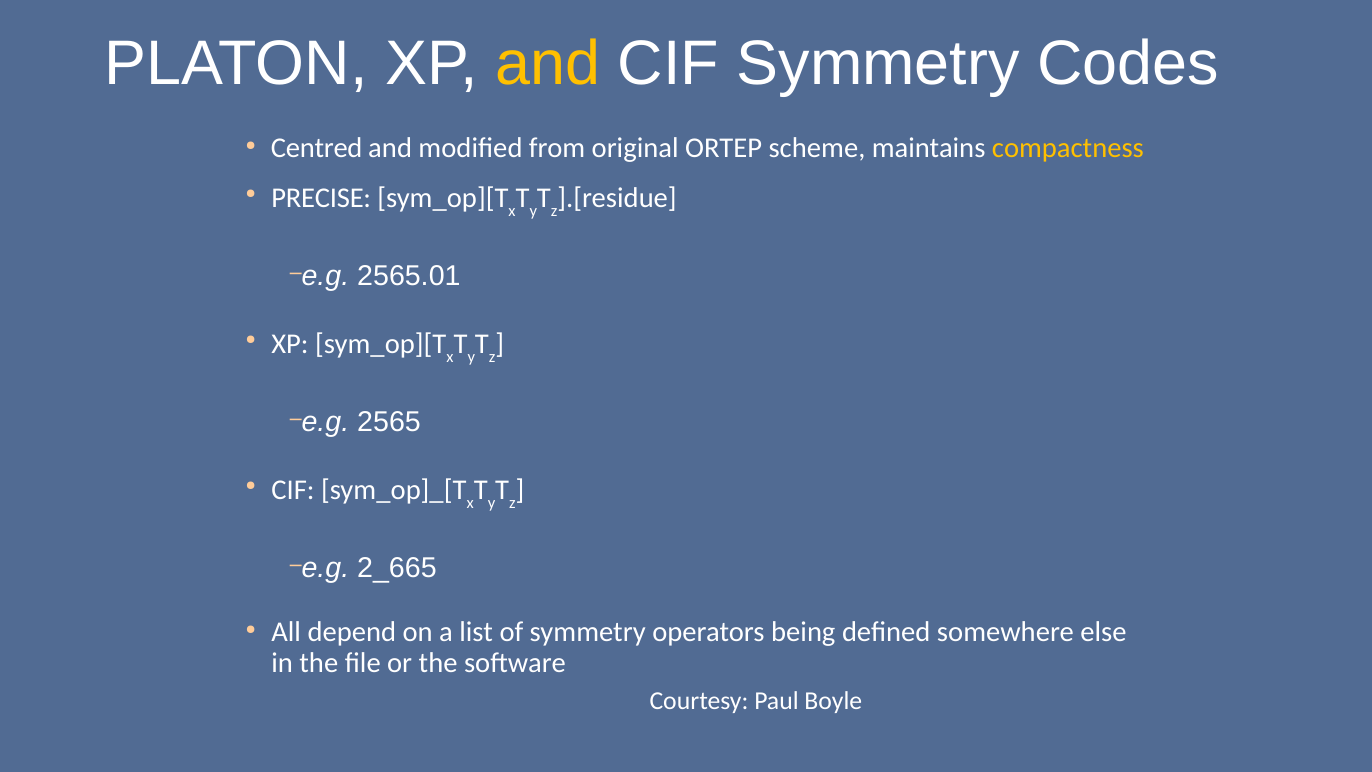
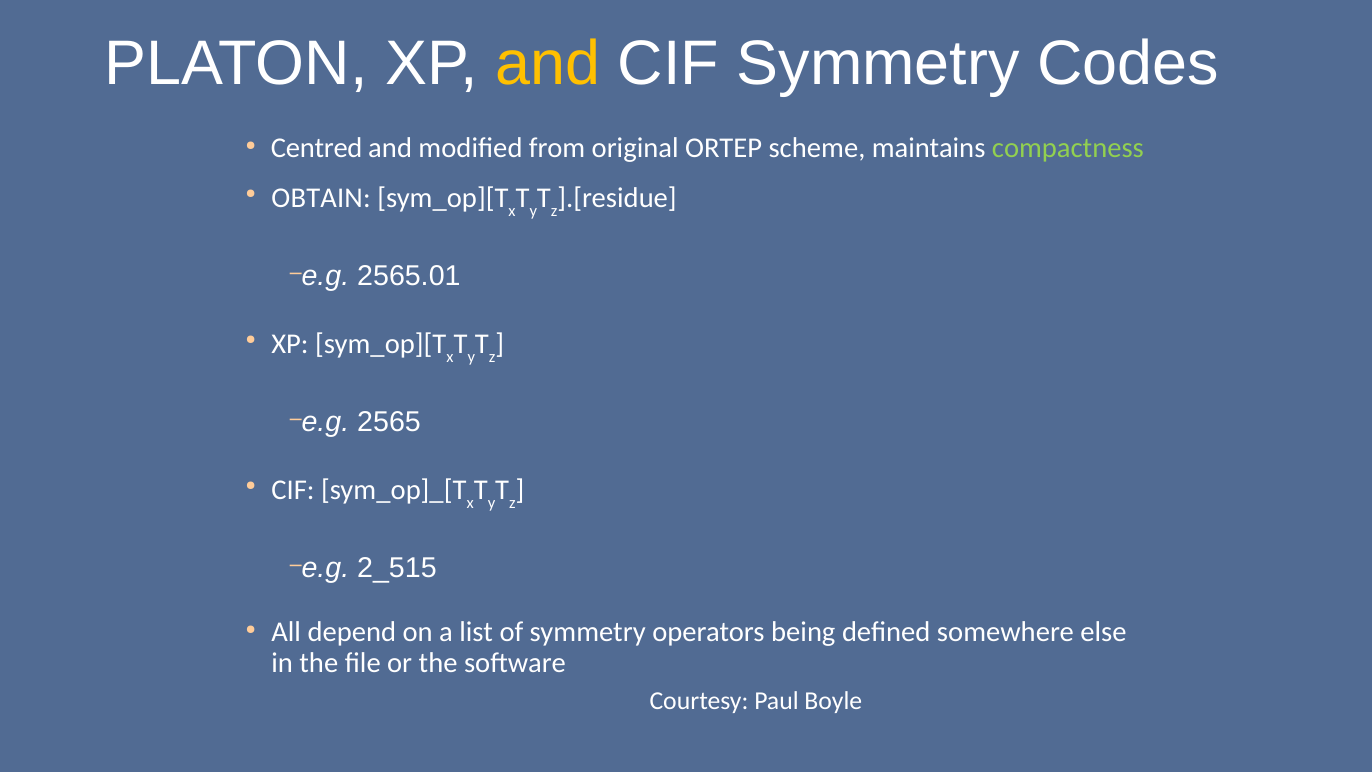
compactness colour: yellow -> light green
PRECISE: PRECISE -> OBTAIN
2_665: 2_665 -> 2_515
